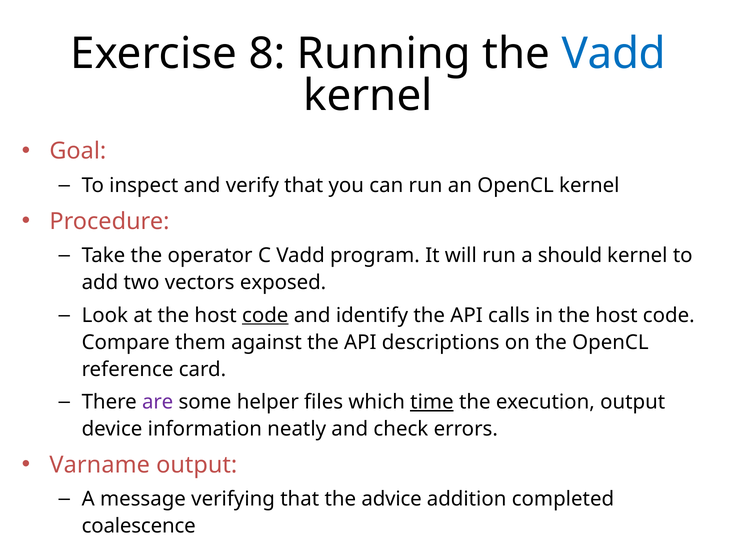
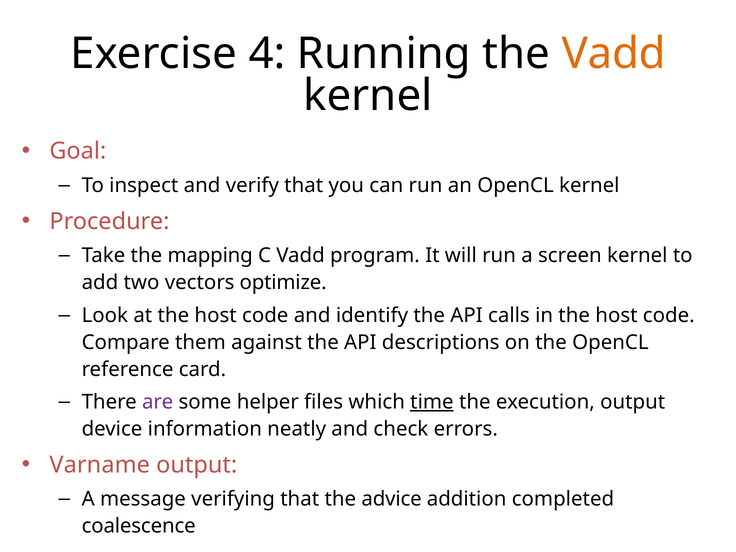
8: 8 -> 4
Vadd at (614, 54) colour: blue -> orange
operator: operator -> mapping
should: should -> screen
exposed: exposed -> optimize
code at (265, 315) underline: present -> none
